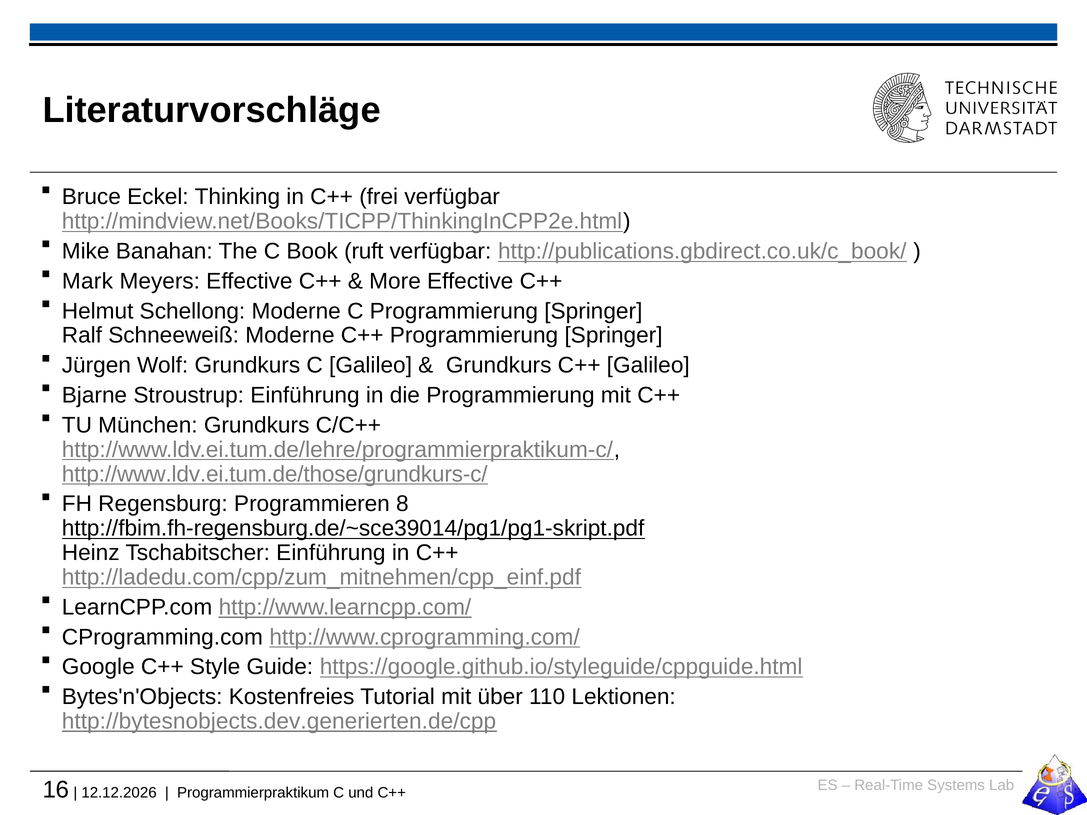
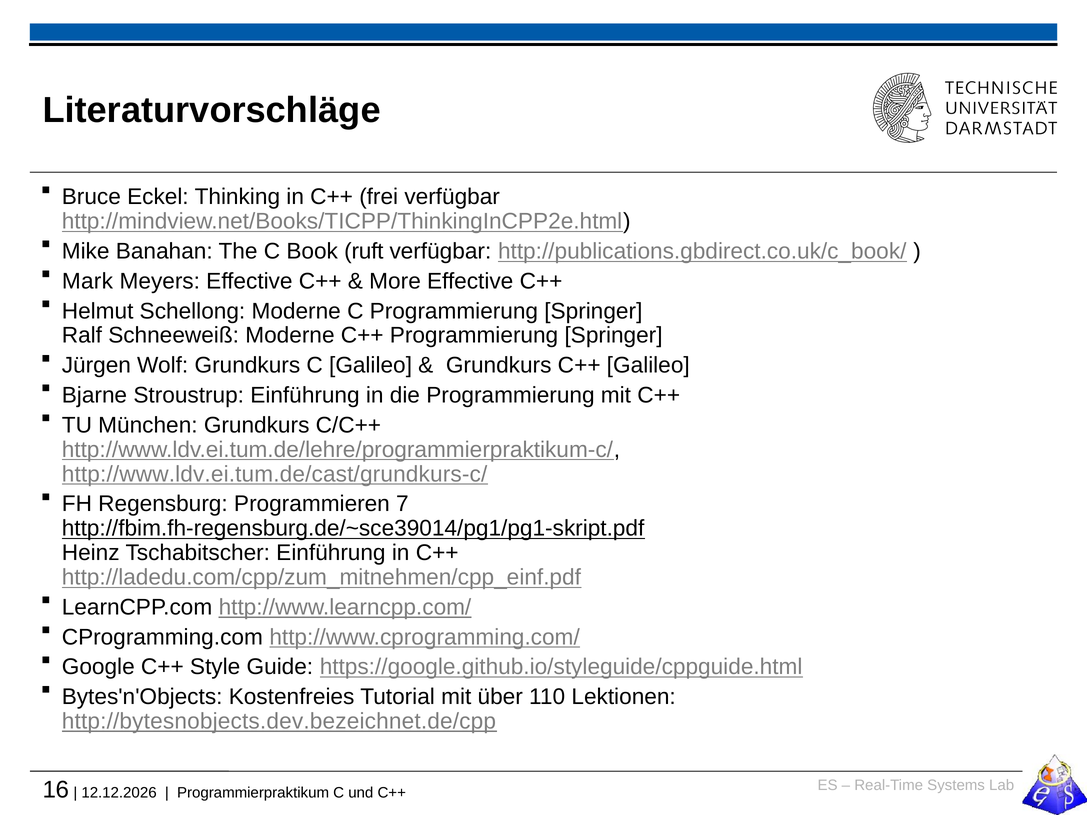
http://www.ldv.ei.tum.de/those/grundkurs-c/: http://www.ldv.ei.tum.de/those/grundkurs-c/ -> http://www.ldv.ei.tum.de/cast/grundkurs-c/
8: 8 -> 7
http://bytesnobjects.dev.generierten.de/cpp: http://bytesnobjects.dev.generierten.de/cpp -> http://bytesnobjects.dev.bezeichnet.de/cpp
